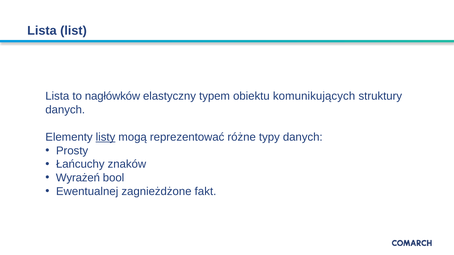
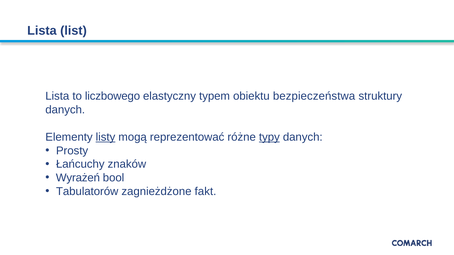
nagłówków: nagłówków -> liczbowego
komunikujących: komunikujących -> bezpieczeństwa
typy underline: none -> present
Ewentualnej: Ewentualnej -> Tabulatorów
